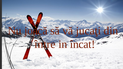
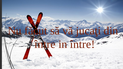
joacă: joacă -> făcut
in încat: încat -> între
